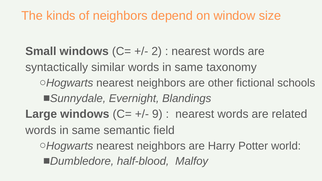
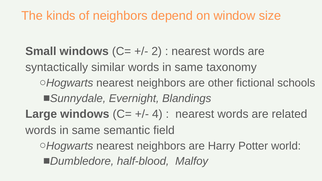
9: 9 -> 4
